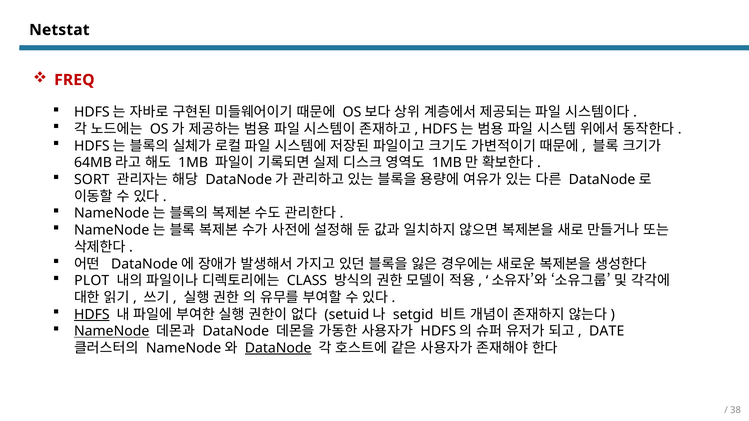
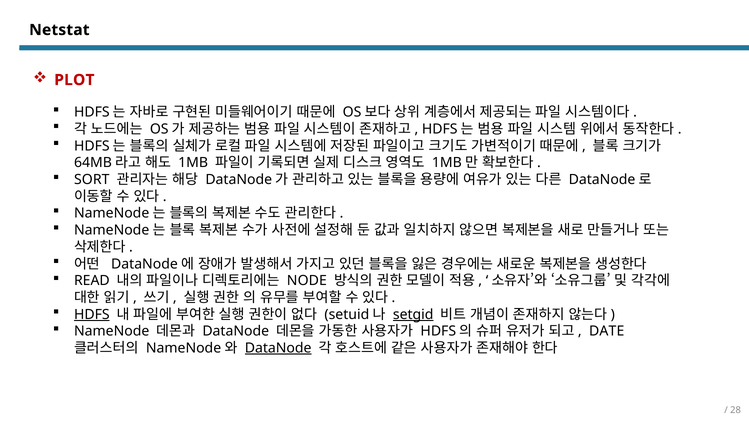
FREQ: FREQ -> PLOT
PLOT: PLOT -> READ
CLASS: CLASS -> NODE
setgid underline: none -> present
NameNode underline: present -> none
38: 38 -> 28
